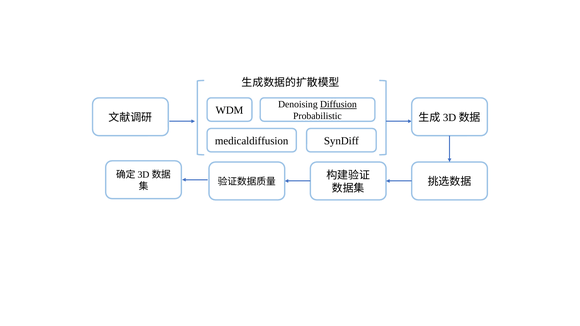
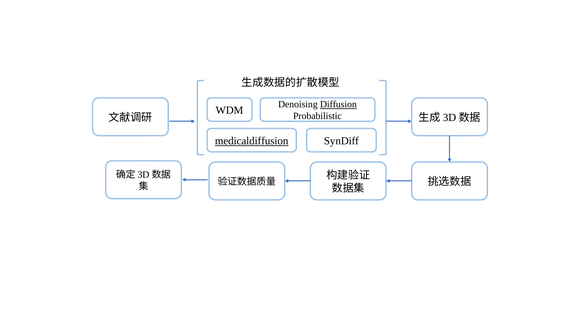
medicaldiffusion underline: none -> present
